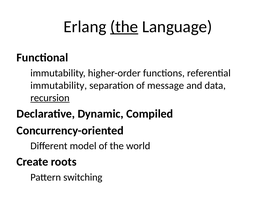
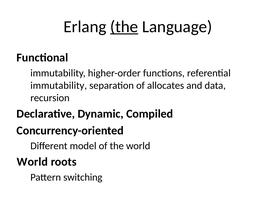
message: message -> allocates
recursion underline: present -> none
Create at (32, 162): Create -> World
